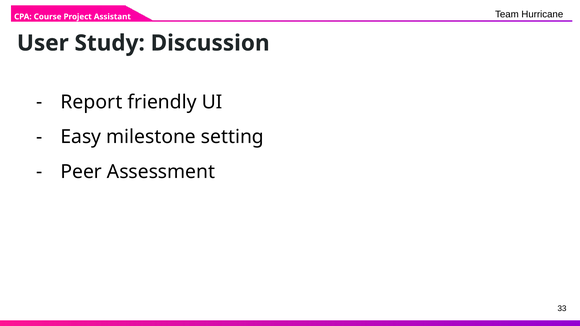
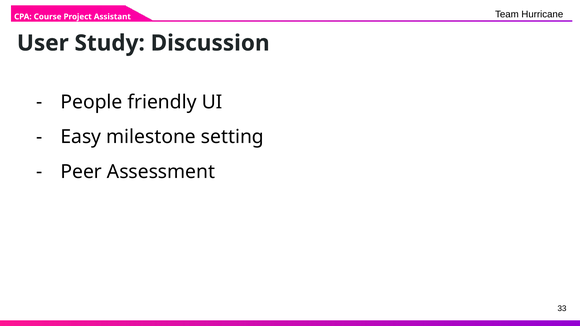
Report: Report -> People
